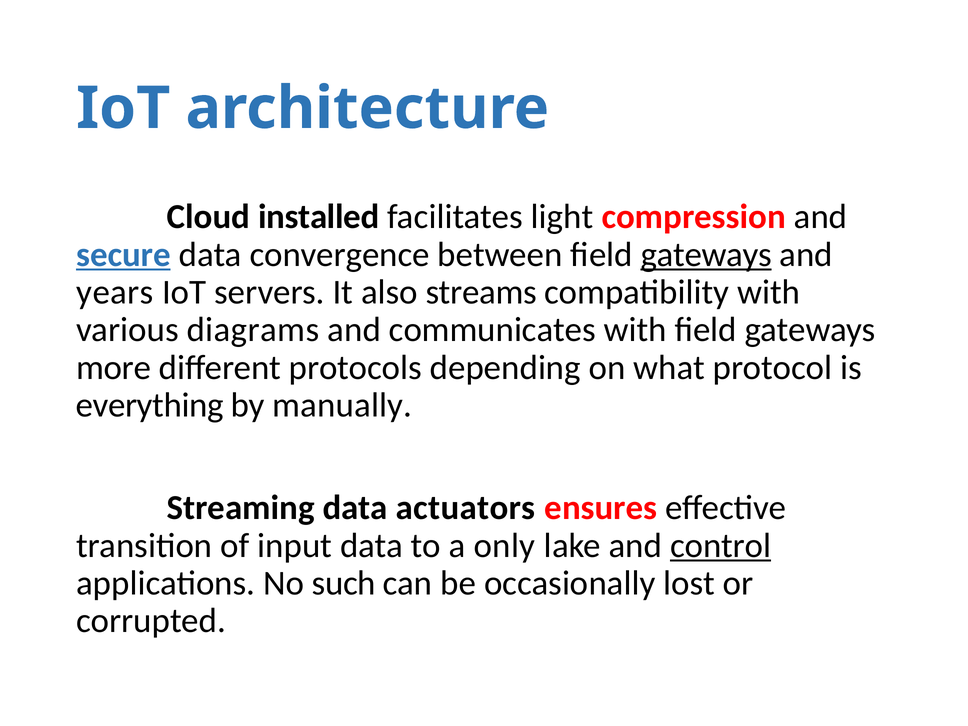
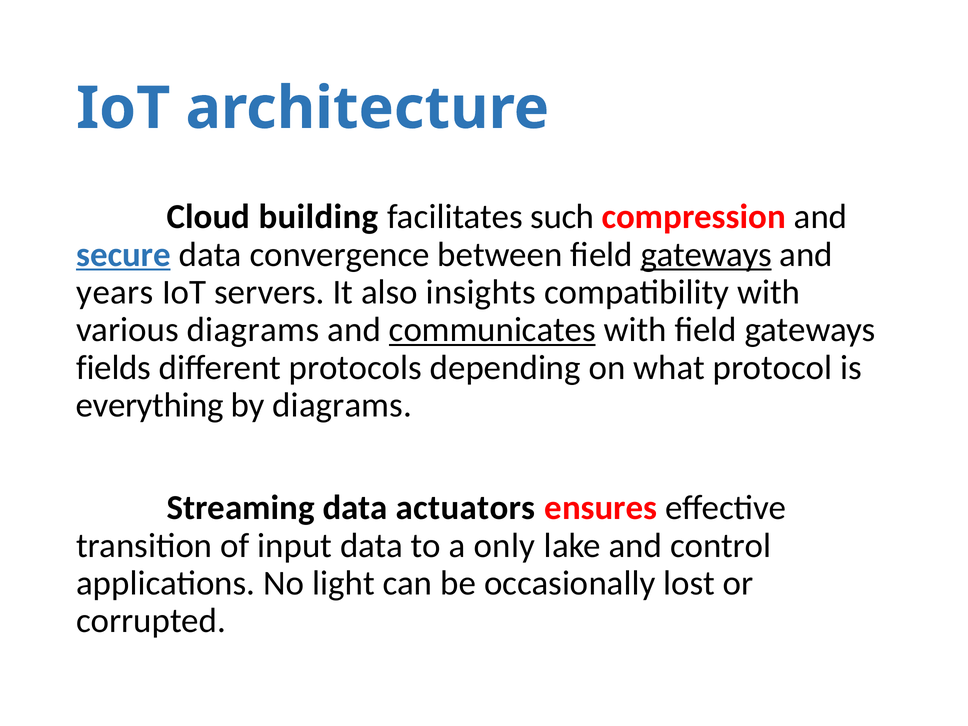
installed: installed -> building
light: light -> such
streams: streams -> insights
communicates underline: none -> present
more: more -> fields
by manually: manually -> diagrams
control underline: present -> none
such: such -> light
